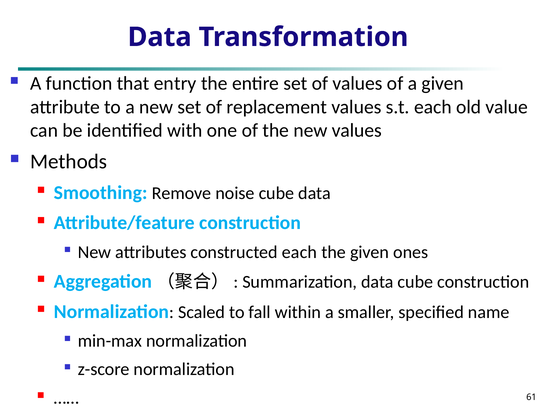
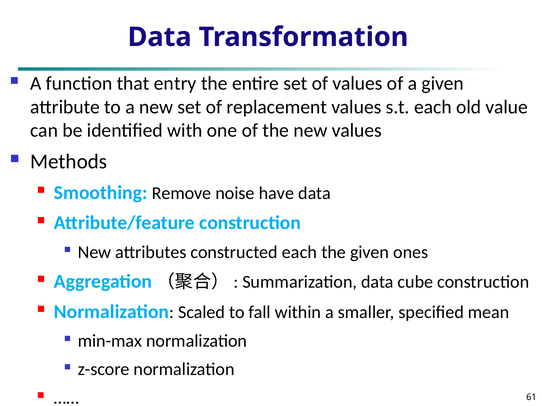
noise cube: cube -> have
name: name -> mean
